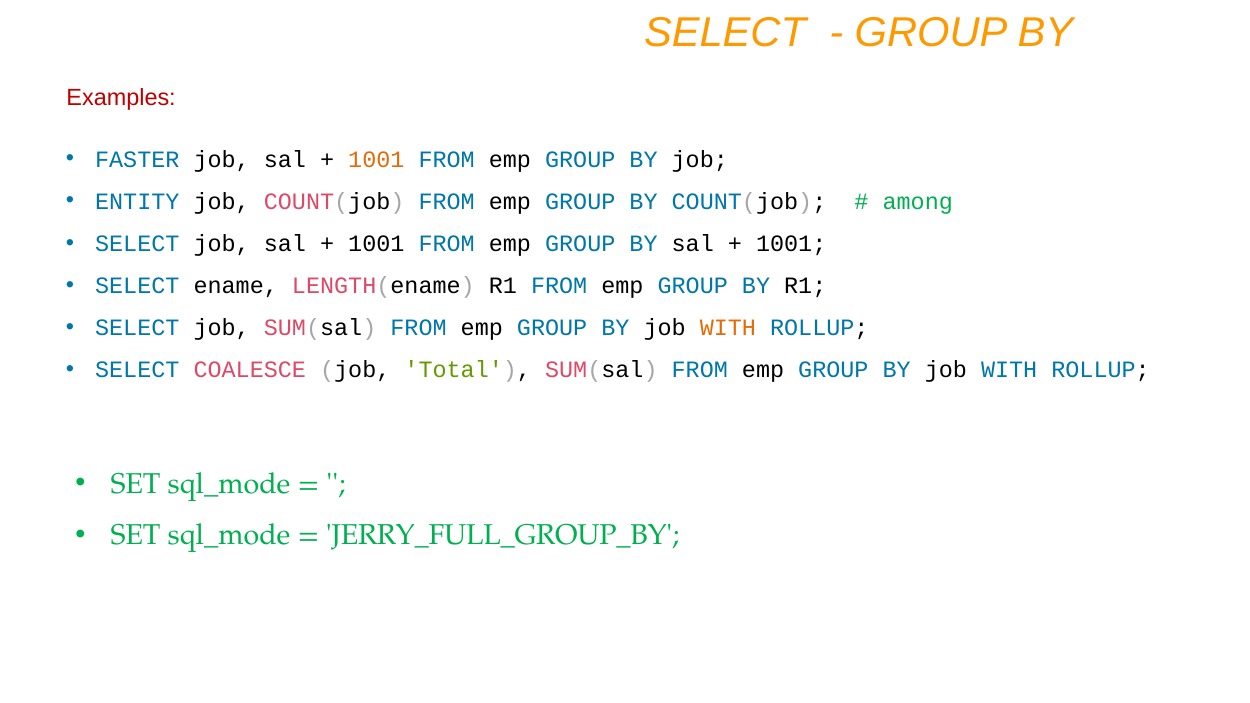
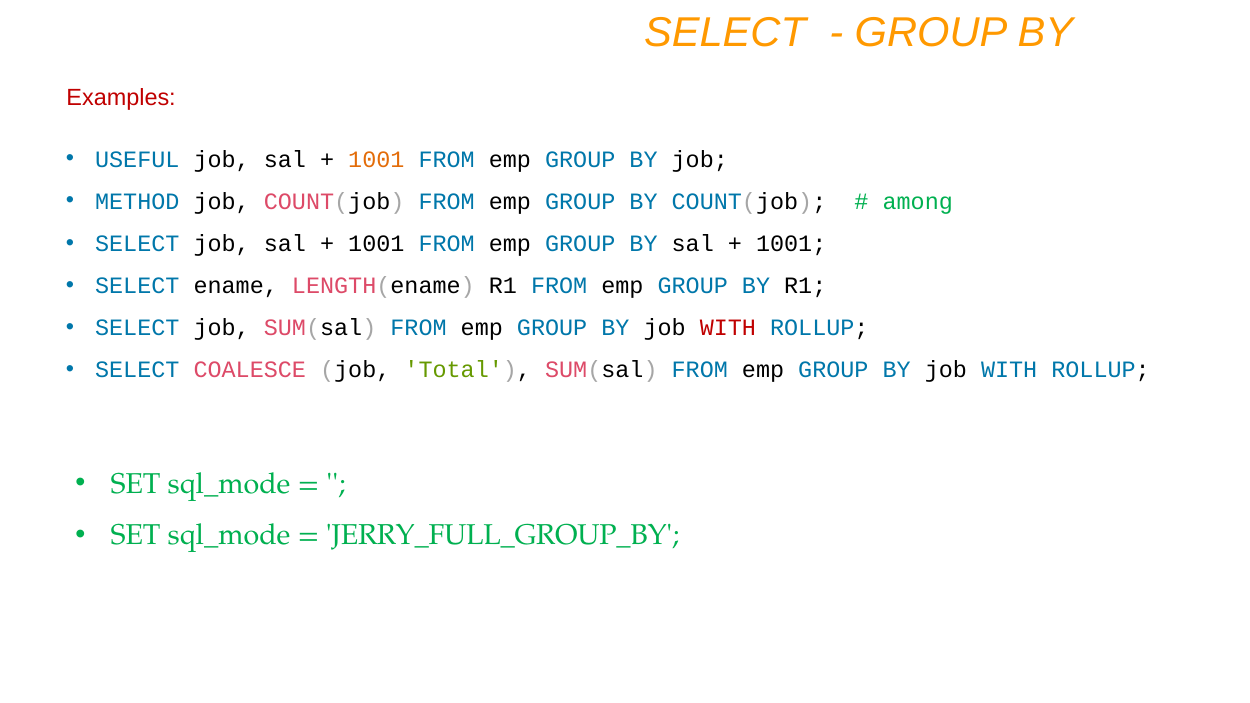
FASTER: FASTER -> USEFUL
ENTITY: ENTITY -> METHOD
WITH at (728, 328) colour: orange -> red
